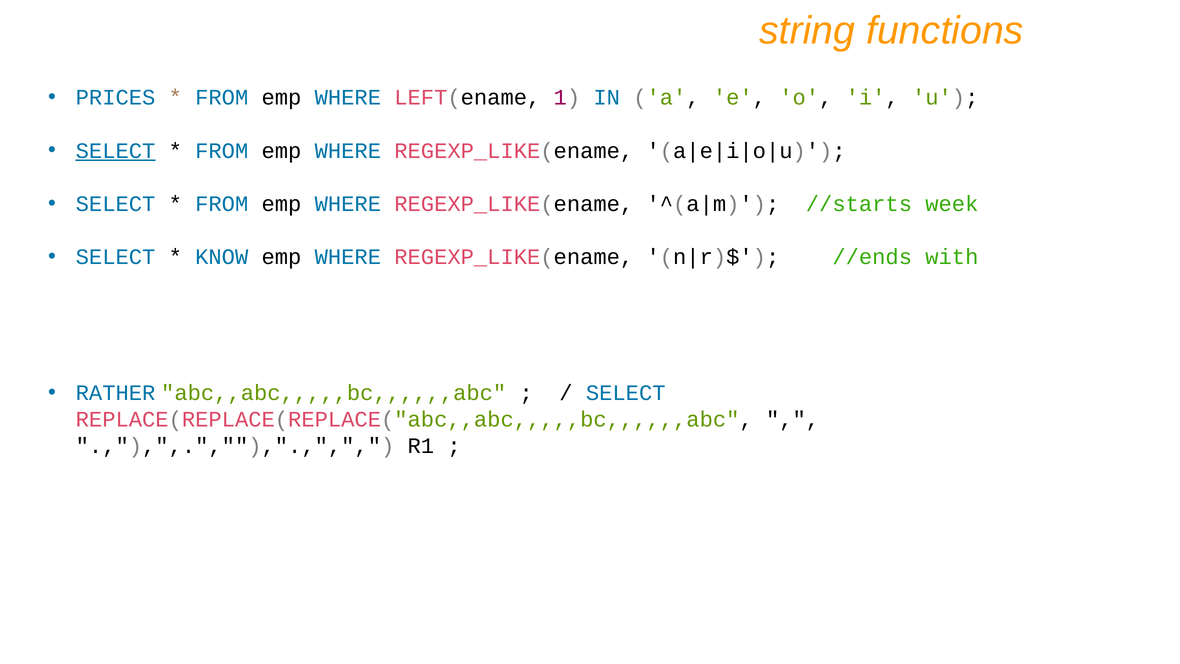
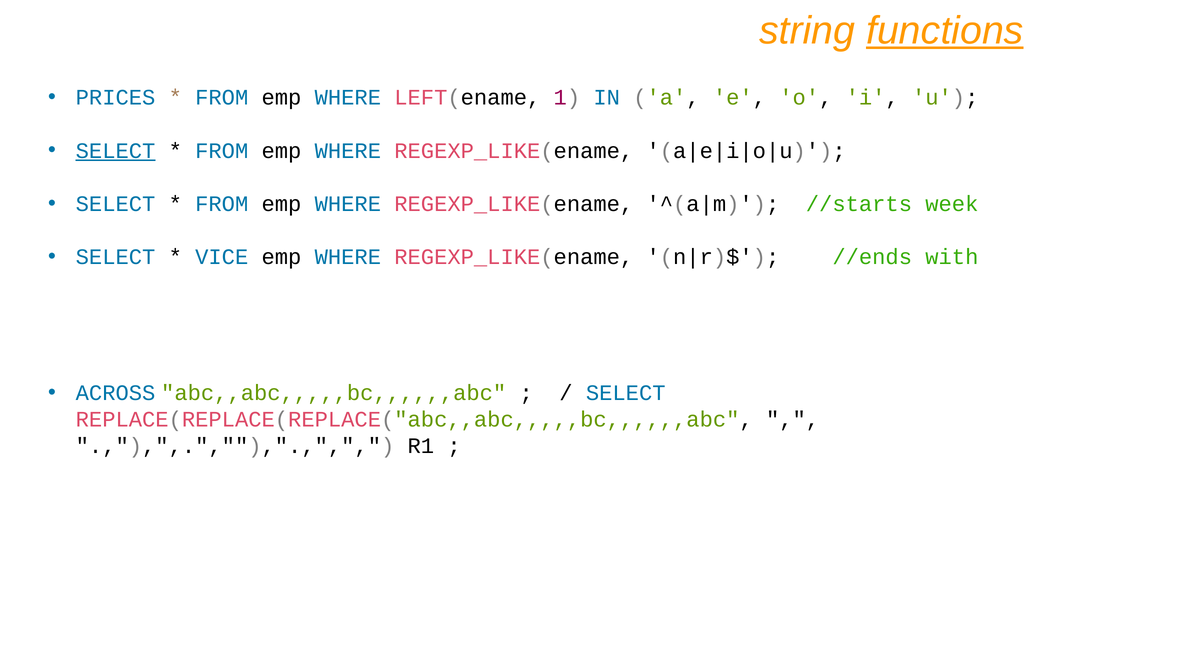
functions underline: none -> present
KNOW: KNOW -> VICE
RATHER: RATHER -> ACROSS
